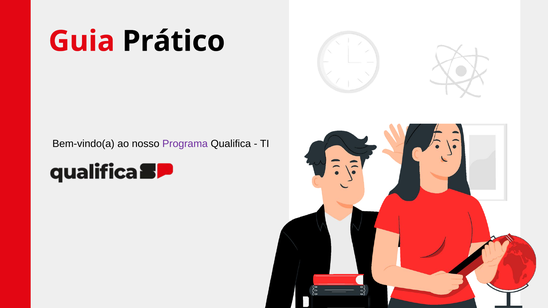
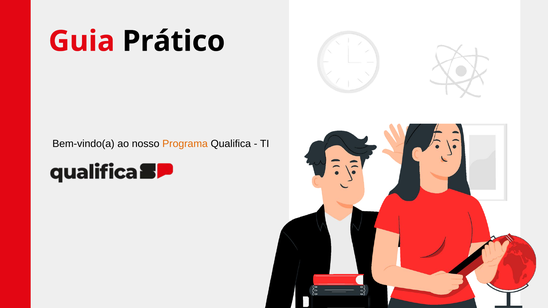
Programa colour: purple -> orange
